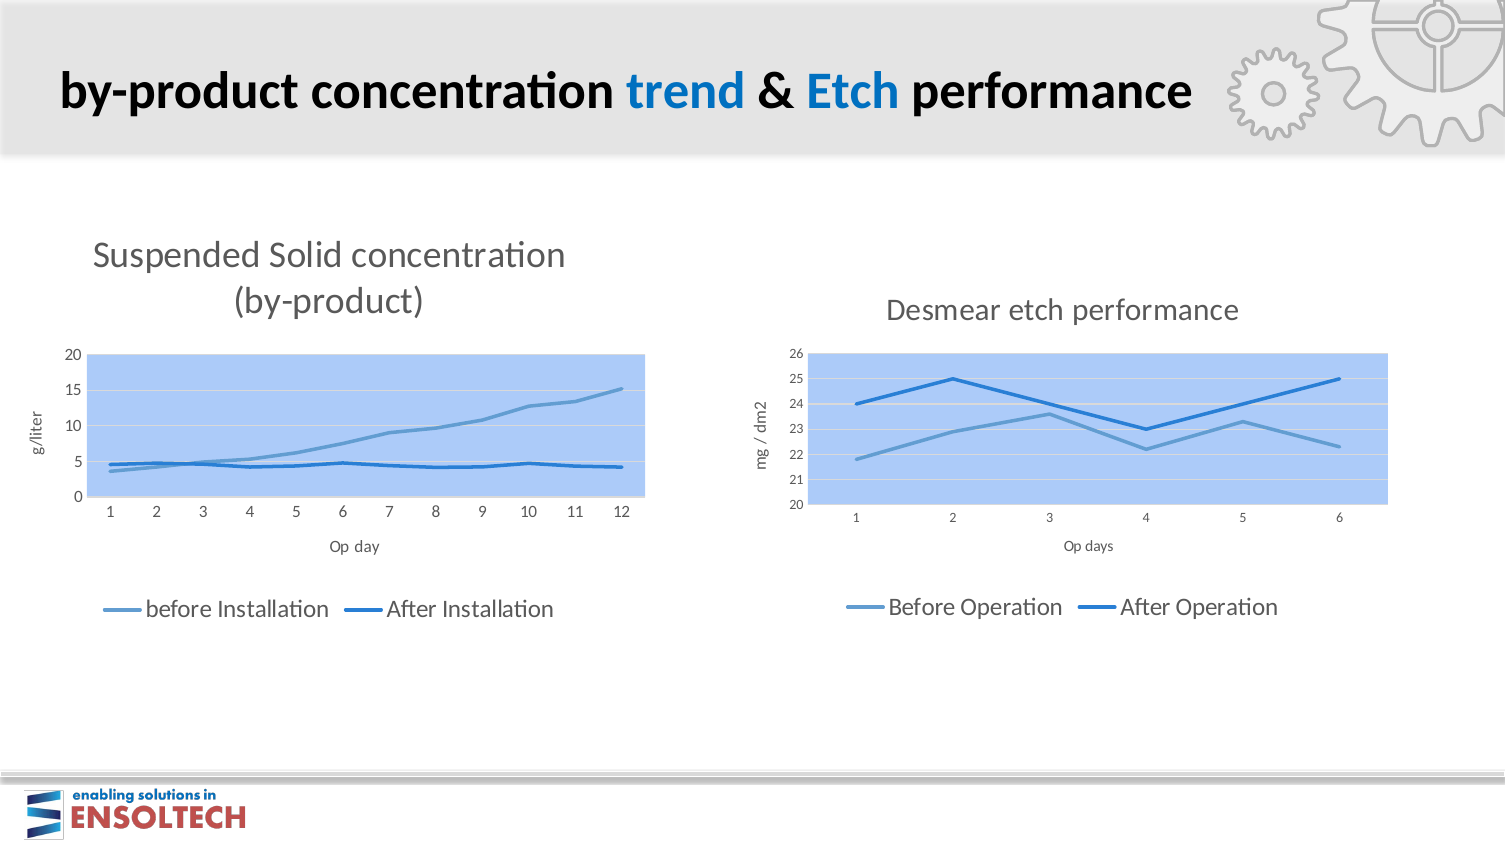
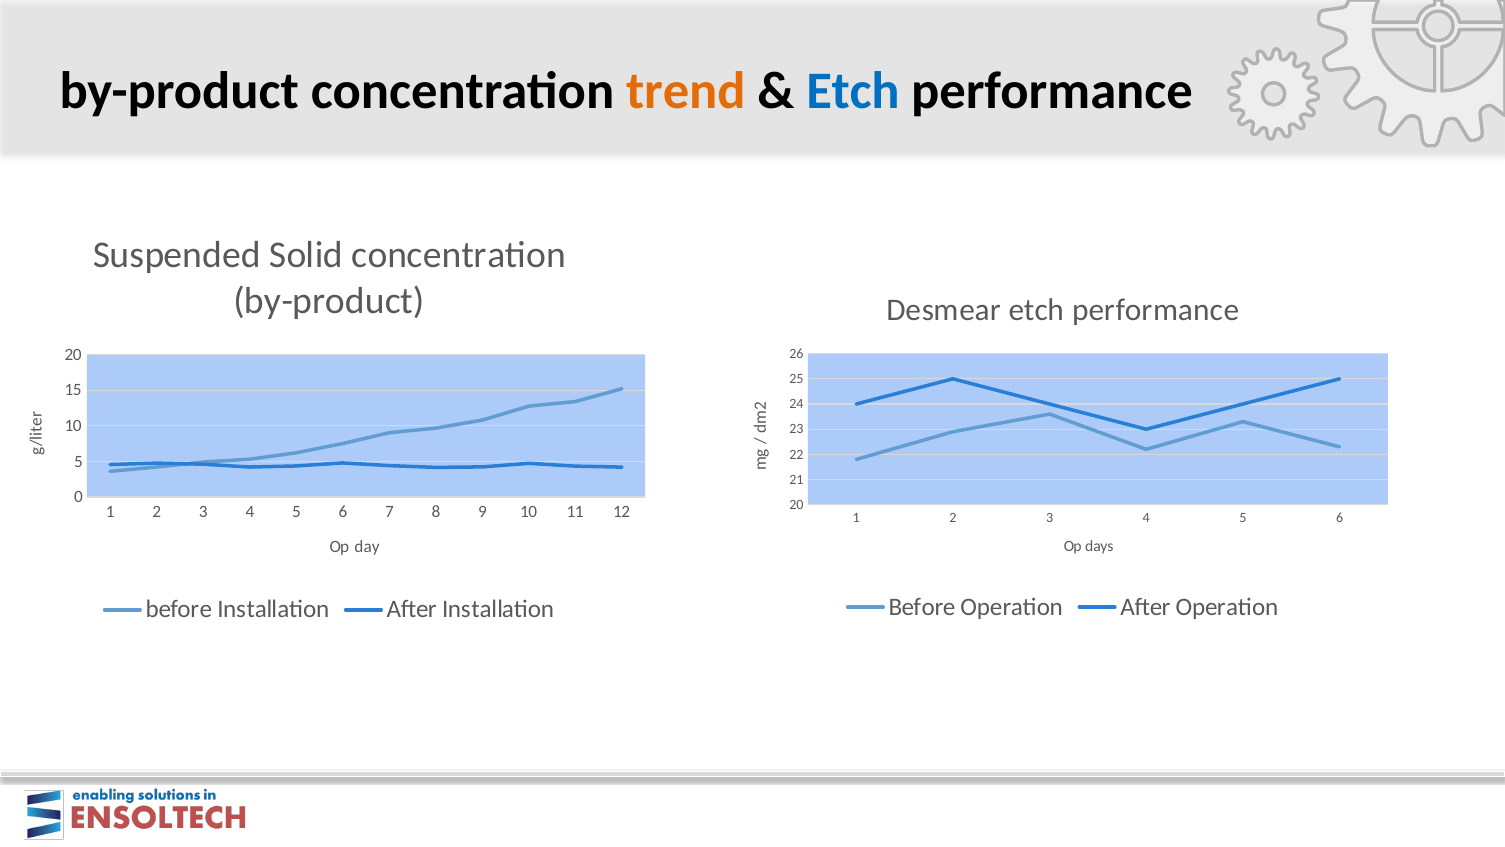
trend colour: blue -> orange
